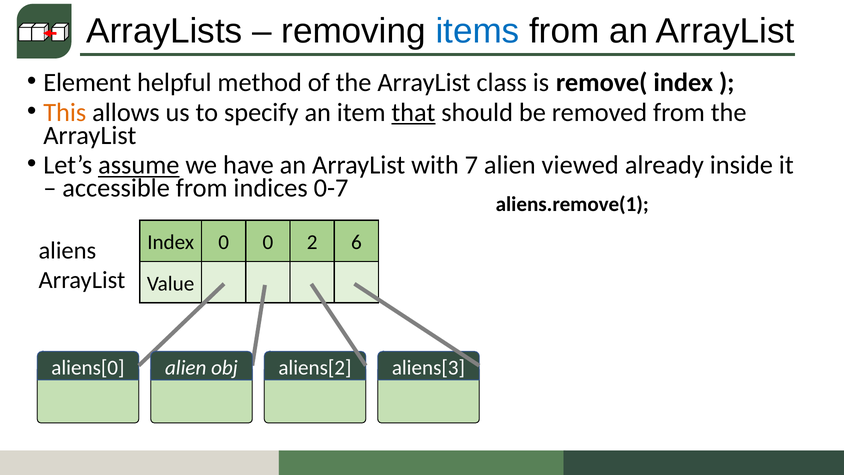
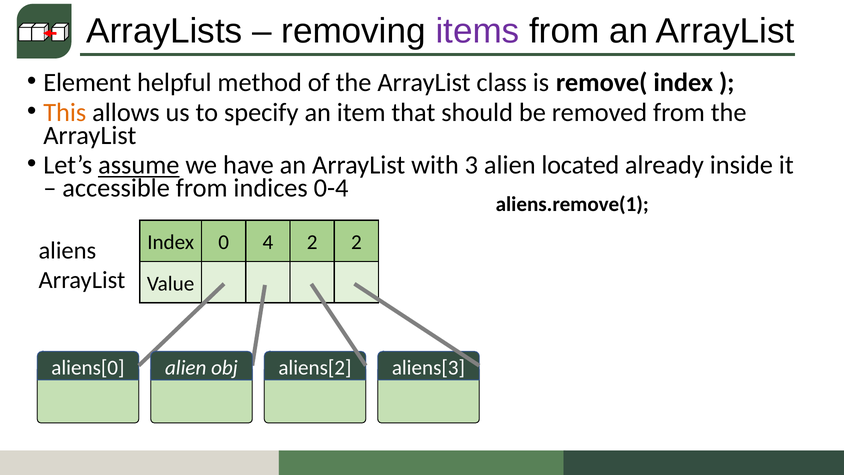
items colour: blue -> purple
that underline: present -> none
7: 7 -> 3
viewed: viewed -> located
0-7: 0-7 -> 0-4
0 0: 0 -> 4
2 6: 6 -> 2
